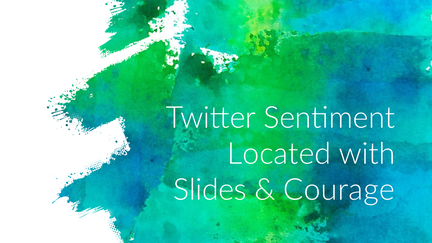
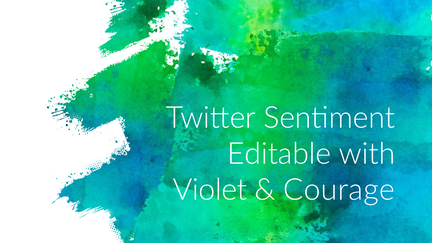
Located: Located -> Editable
Slides: Slides -> Violet
